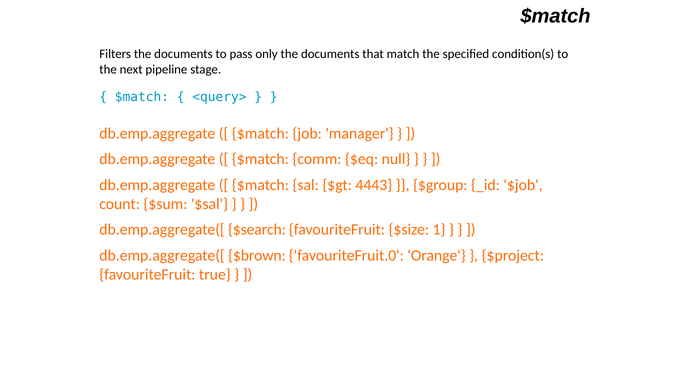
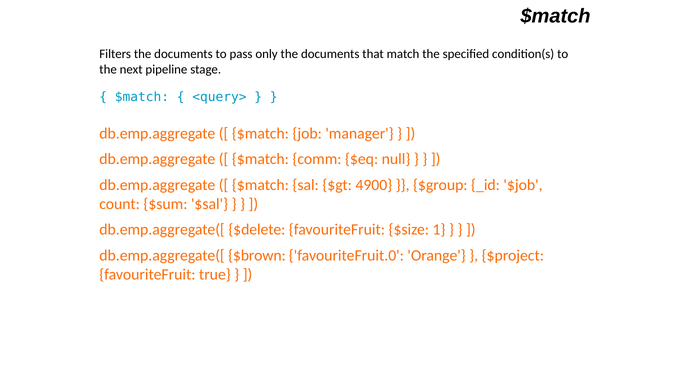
4443: 4443 -> 4900
$search: $search -> $delete
